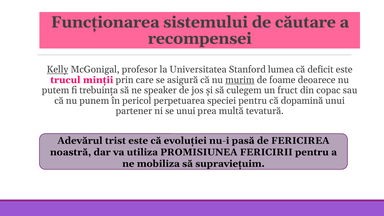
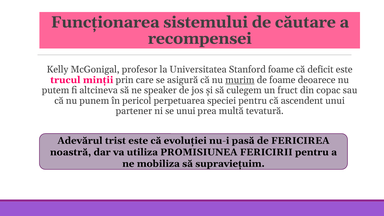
Kelly underline: present -> none
Stanford lumea: lumea -> foame
trebuința: trebuința -> altcineva
dopamină: dopamină -> ascendent
